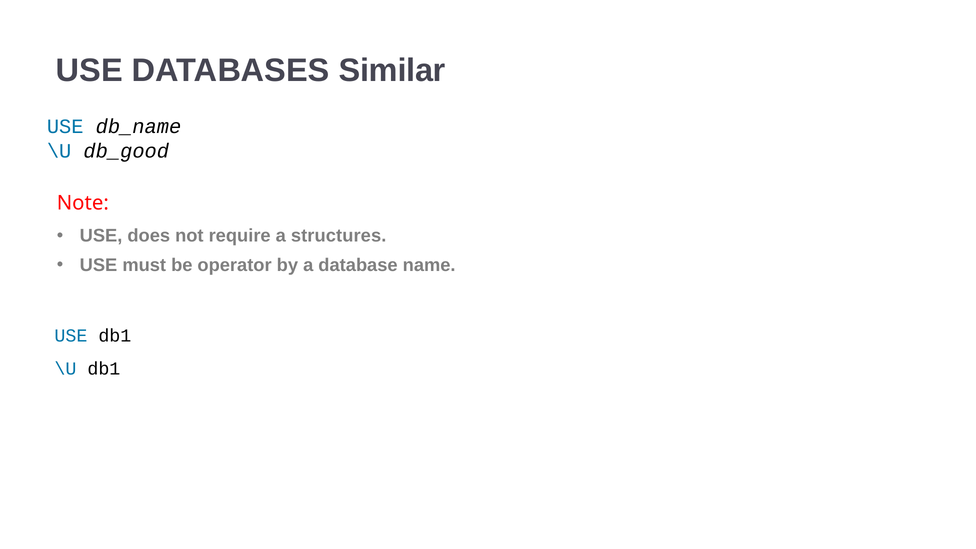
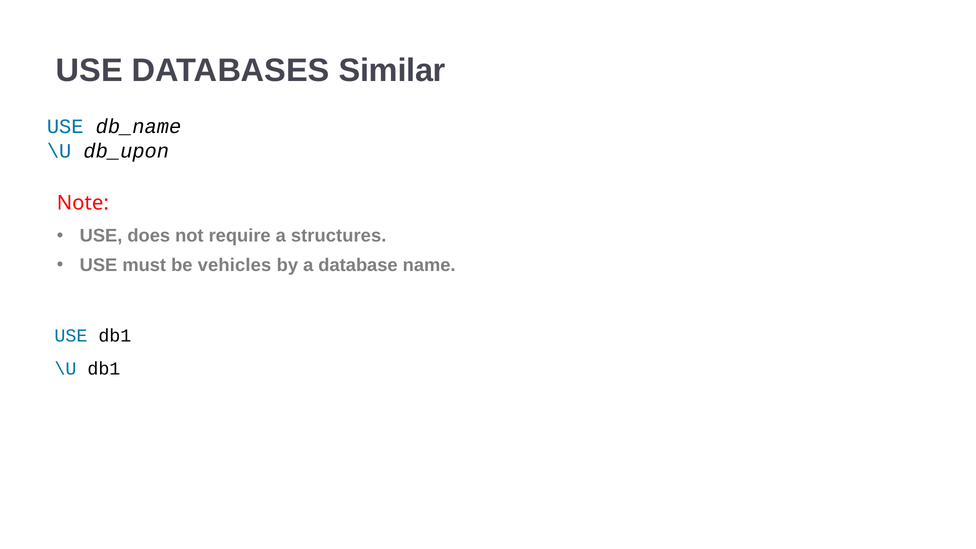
db_good: db_good -> db_upon
operator: operator -> vehicles
